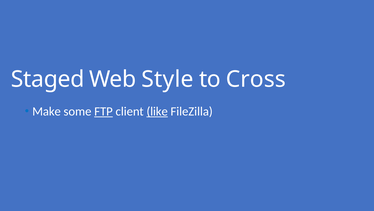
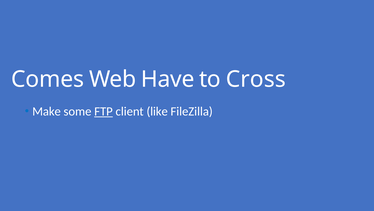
Staged: Staged -> Comes
Style: Style -> Have
like underline: present -> none
